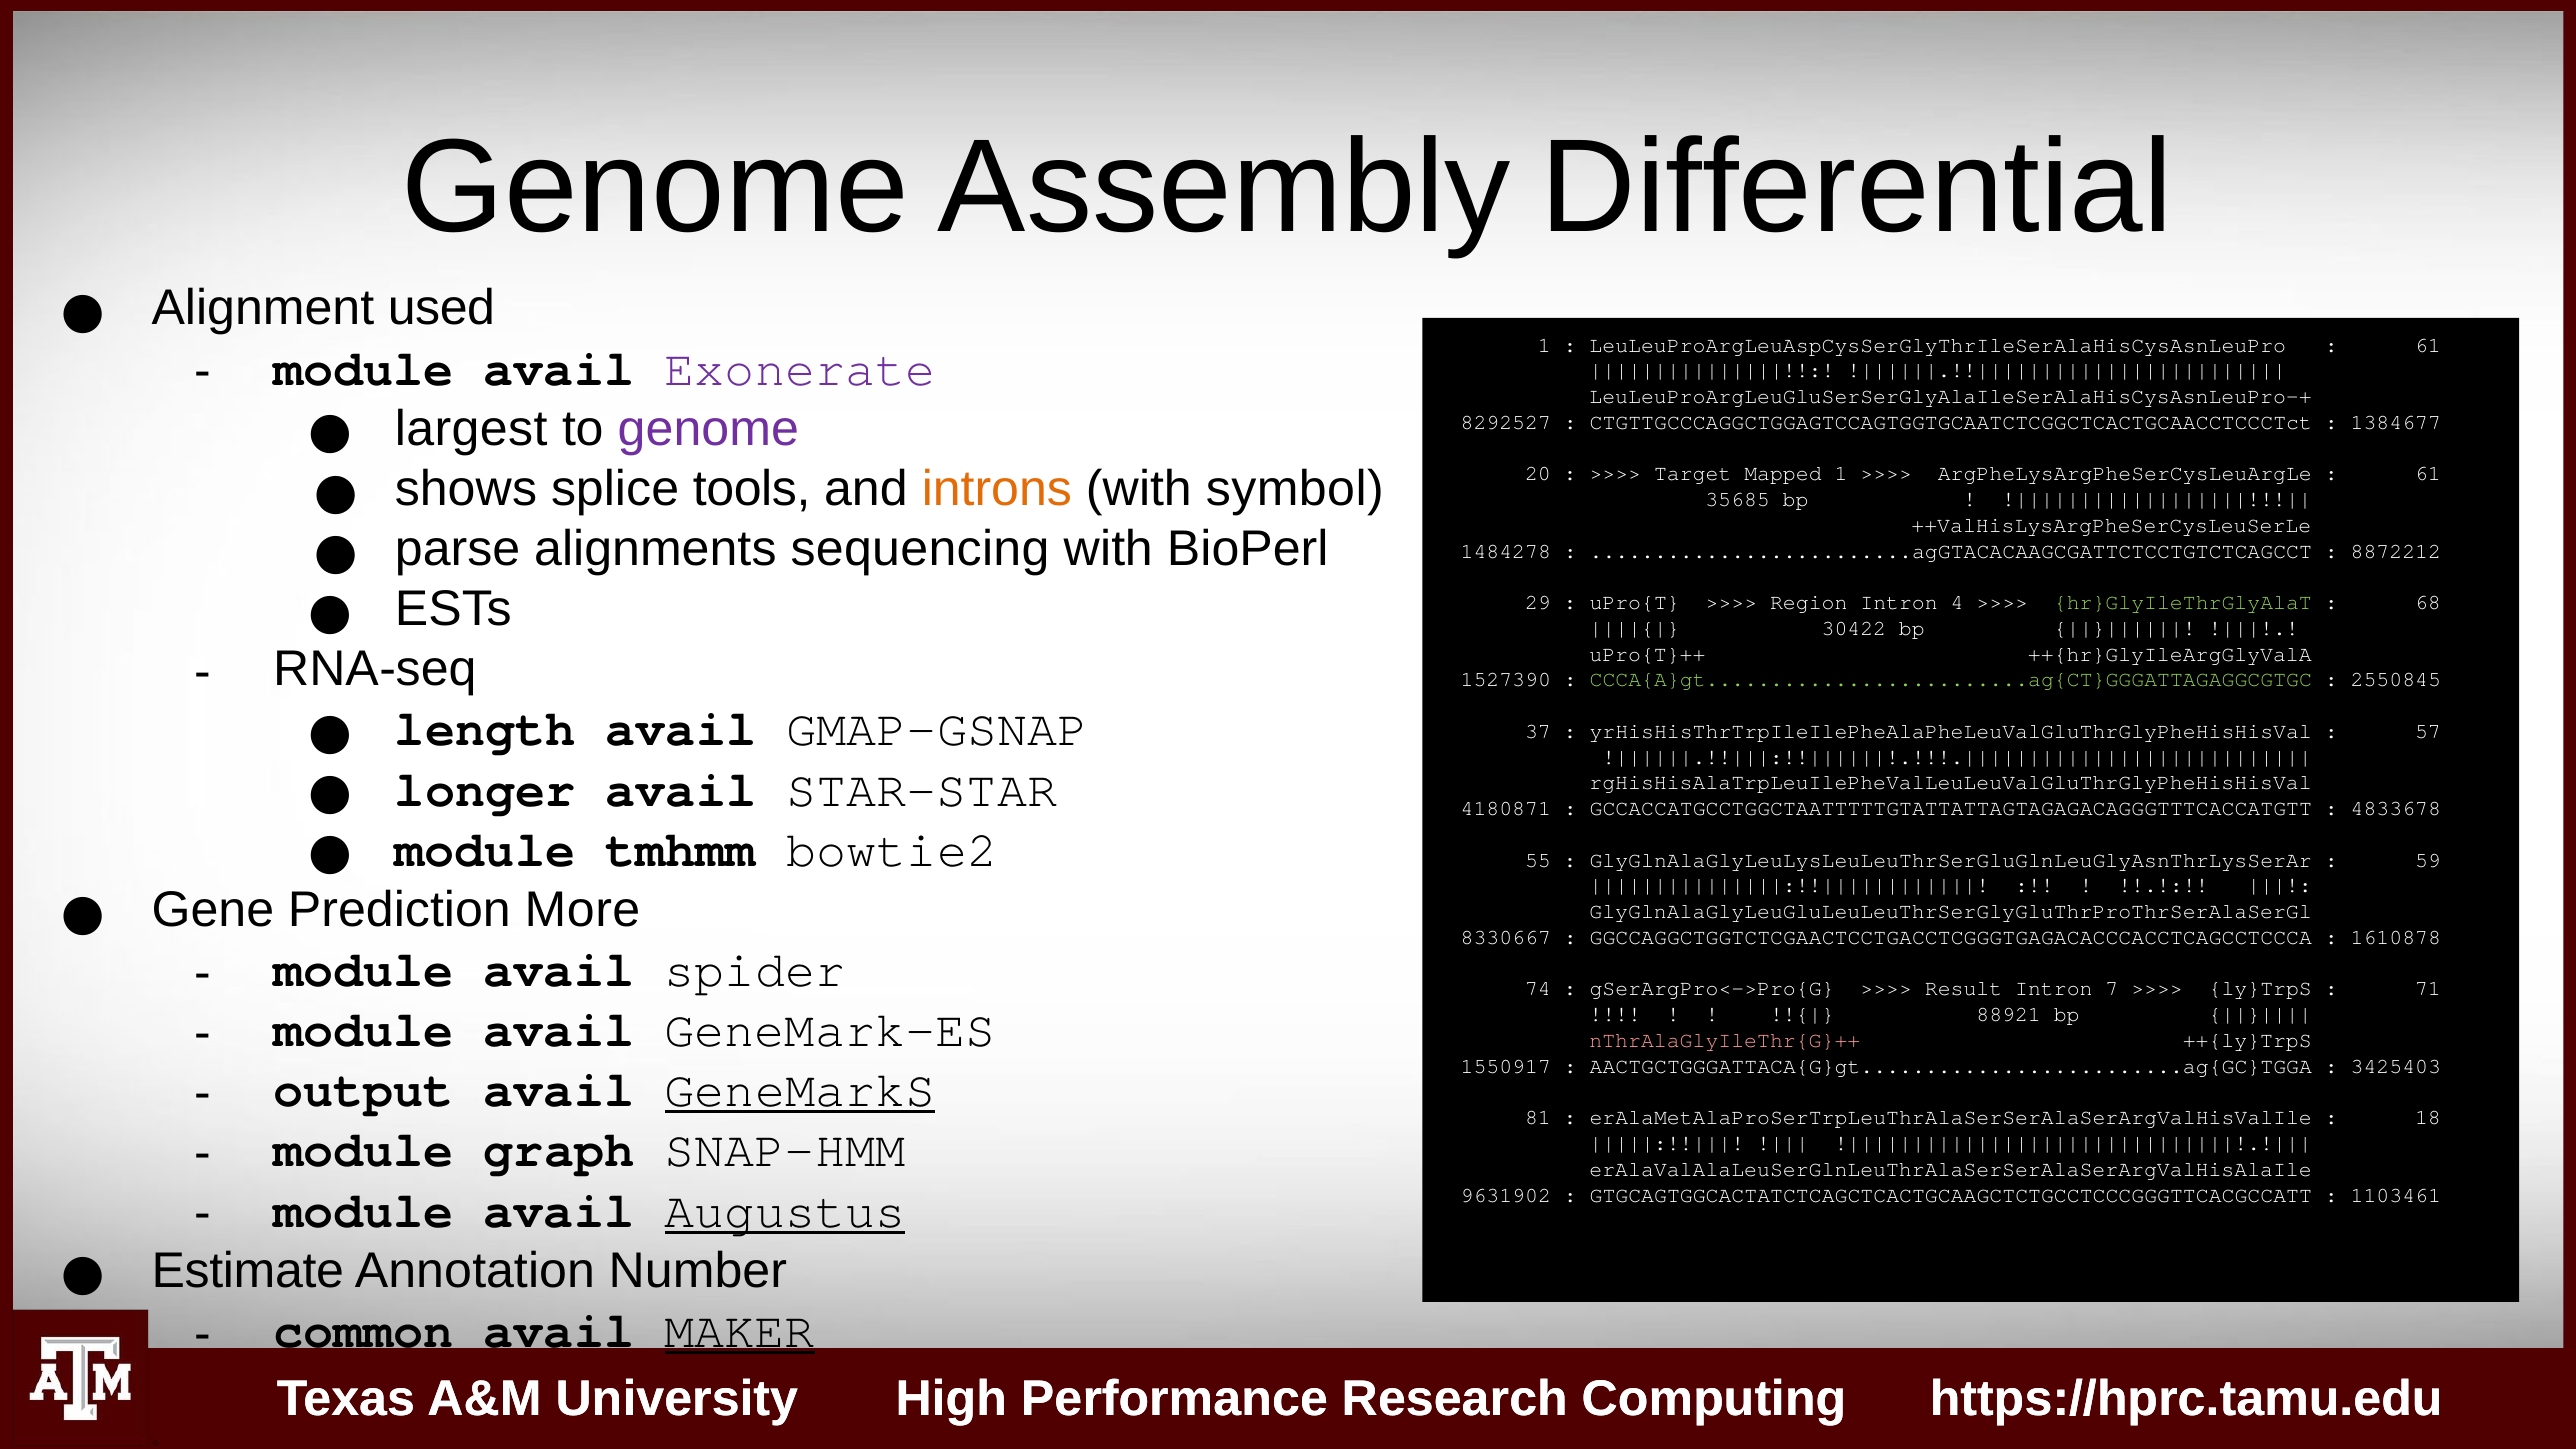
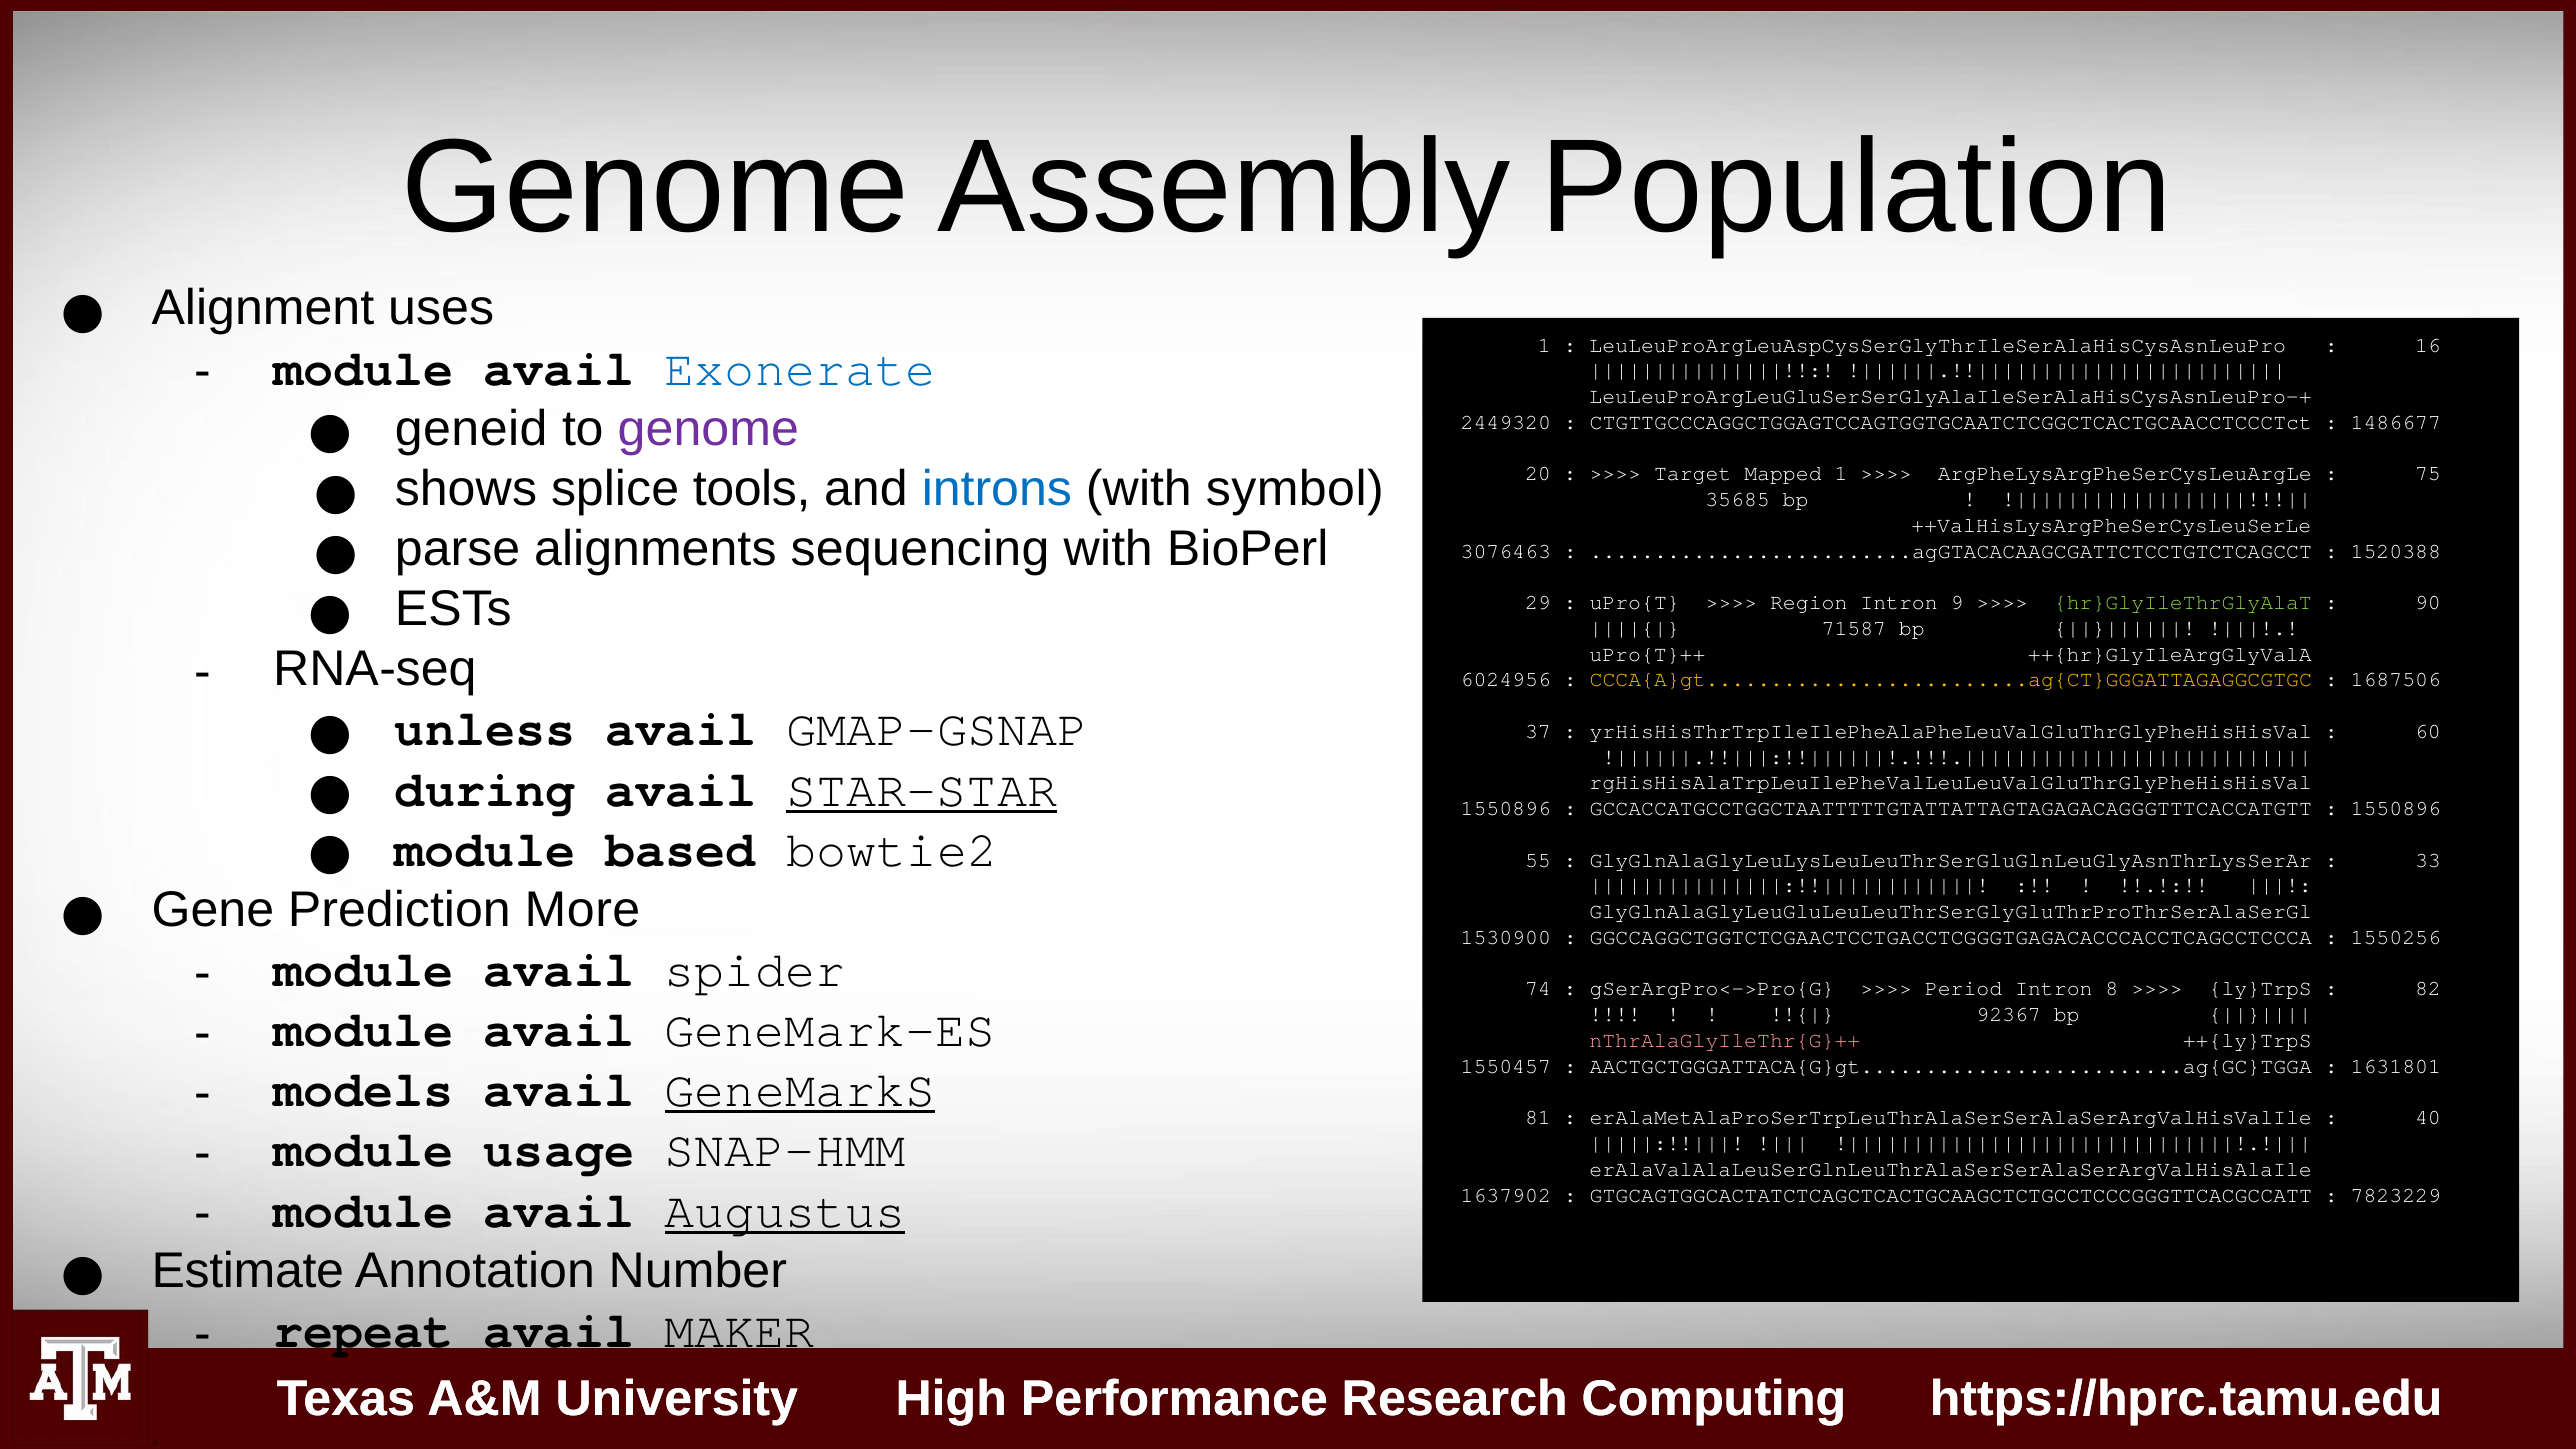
Differential: Differential -> Population
used: used -> uses
61 at (2428, 345): 61 -> 16
Exonerate colour: purple -> blue
largest: largest -> geneid
8292527: 8292527 -> 2449320
1384677: 1384677 -> 1486677
61 at (2428, 474): 61 -> 75
introns colour: orange -> blue
1484278: 1484278 -> 3076463
8872212: 8872212 -> 1520388
4: 4 -> 9
68: 68 -> 90
30422: 30422 -> 71587
1527390: 1527390 -> 6024956
CCCA{A}gt.........................ag{CT}GGGATTAGAGGCGTGC colour: light green -> yellow
2550845: 2550845 -> 1687506
length: length -> unless
57: 57 -> 60
longer: longer -> during
STAR-STAR underline: none -> present
4180871 at (1506, 809): 4180871 -> 1550896
4833678 at (2396, 809): 4833678 -> 1550896
tmhmm: tmhmm -> based
59: 59 -> 33
8330667: 8330667 -> 1530900
1610878: 1610878 -> 1550256
Result: Result -> Period
7: 7 -> 8
71: 71 -> 82
88921: 88921 -> 92367
1550917: 1550917 -> 1550457
3425403: 3425403 -> 1631801
output: output -> models
18: 18 -> 40
graph: graph -> usage
9631902: 9631902 -> 1637902
1103461: 1103461 -> 7823229
common: common -> repeat
MAKER underline: present -> none
